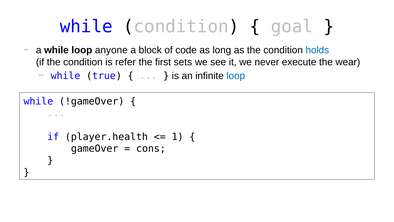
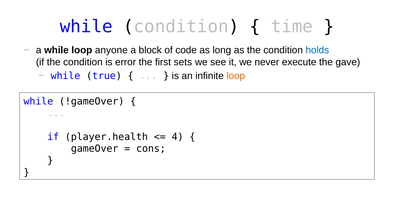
goal: goal -> time
refer: refer -> error
wear: wear -> gave
loop at (236, 76) colour: blue -> orange
1: 1 -> 4
